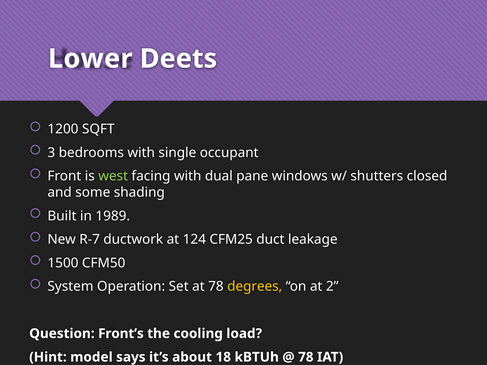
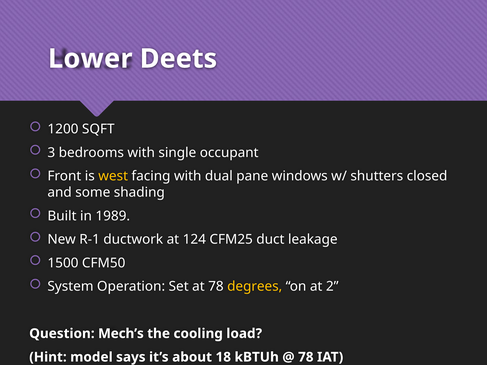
west colour: light green -> yellow
R-7: R-7 -> R-1
Front’s: Front’s -> Mech’s
